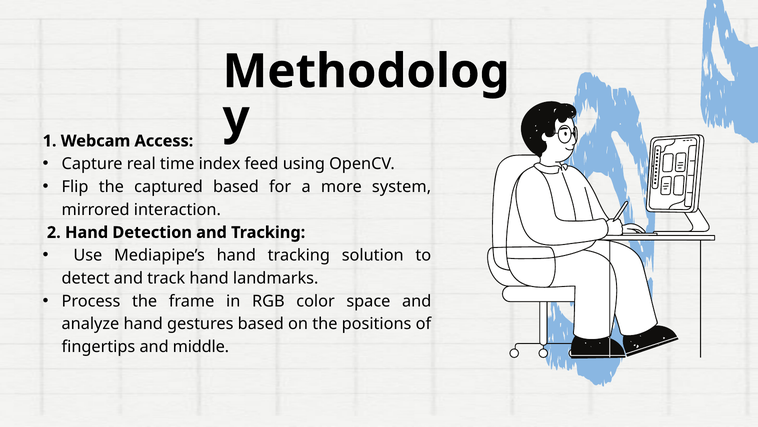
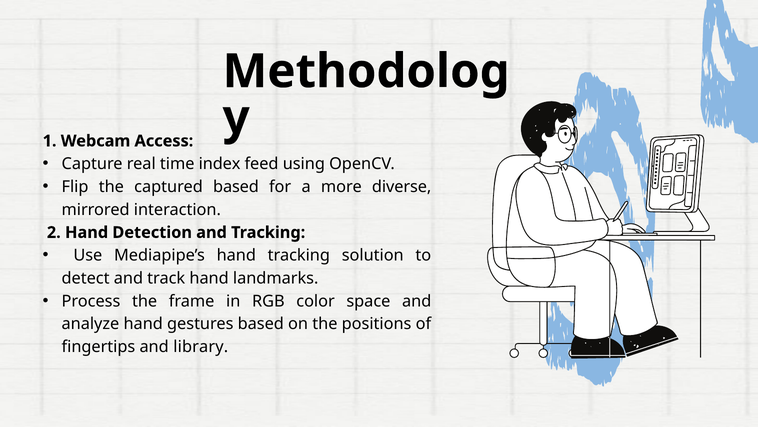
system: system -> diverse
middle: middle -> library
